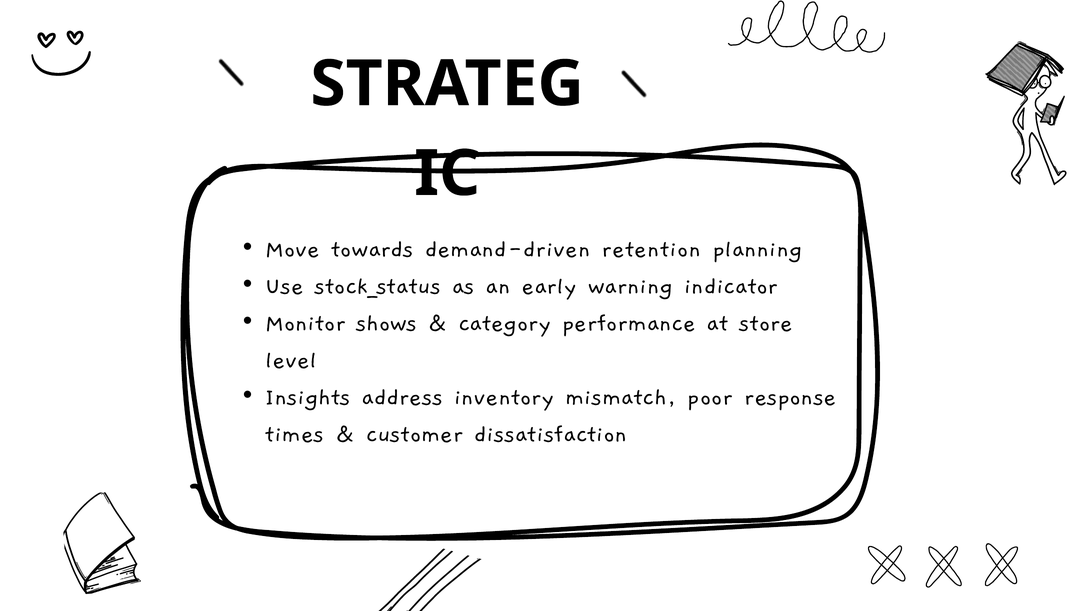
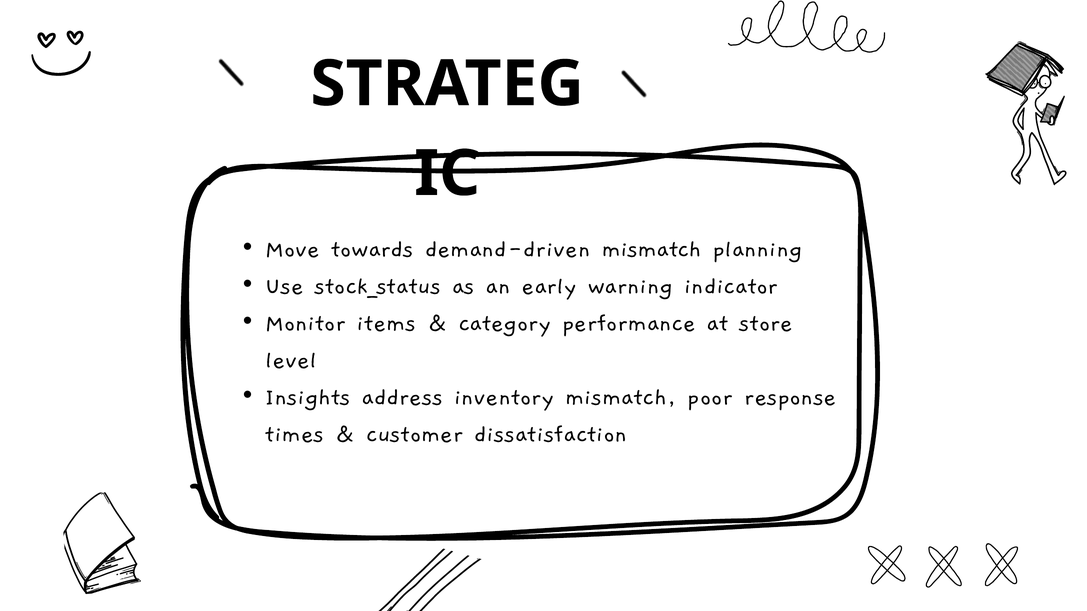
demand-driven retention: retention -> mismatch
shows: shows -> items
